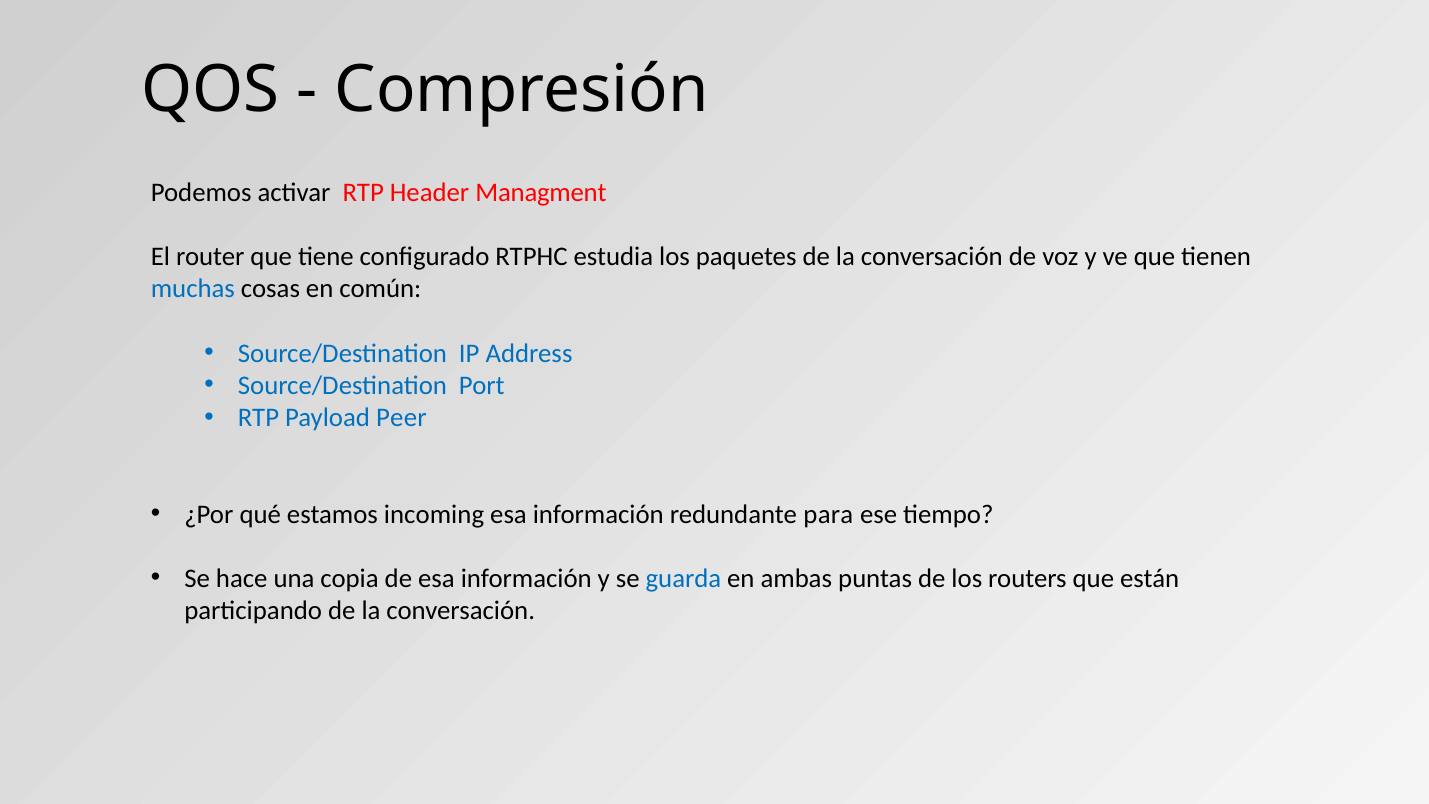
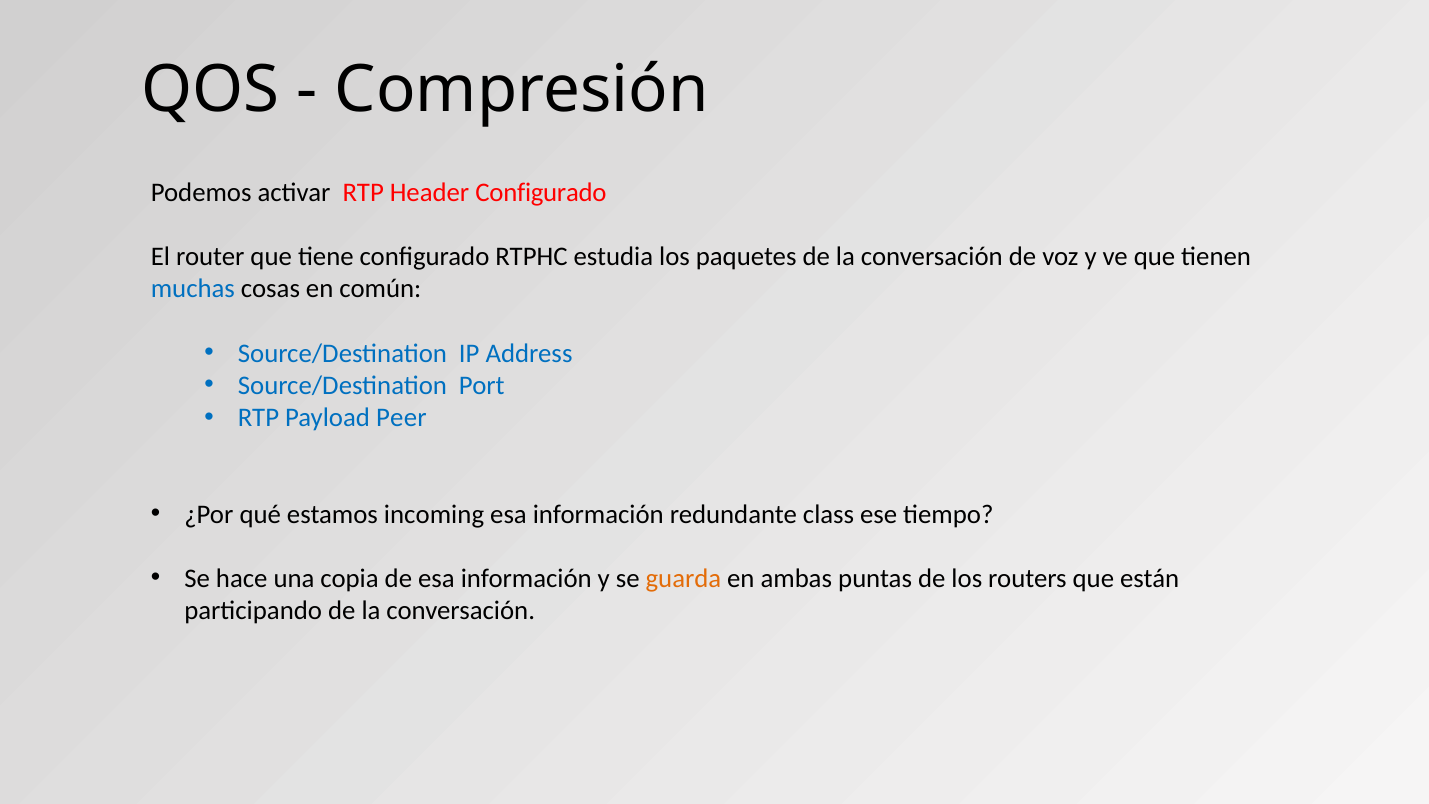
Header Managment: Managment -> Configurado
para: para -> class
guarda colour: blue -> orange
